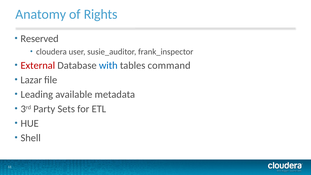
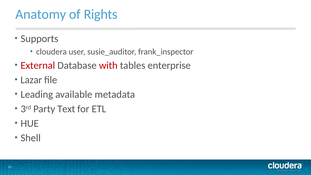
Reserved: Reserved -> Supports
with colour: blue -> red
command: command -> enterprise
Sets: Sets -> Text
